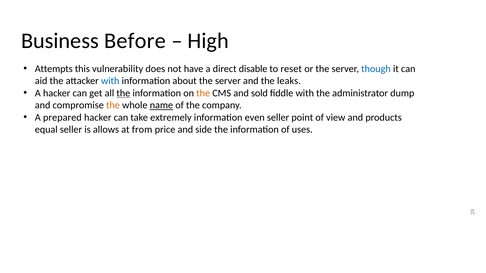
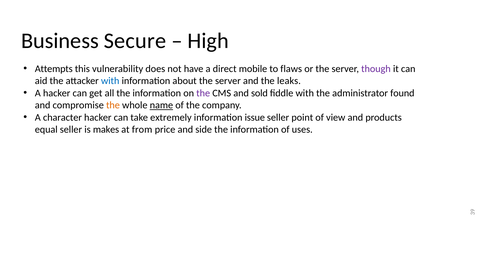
Before: Before -> Secure
disable: disable -> mobile
reset: reset -> flaws
though colour: blue -> purple
the at (123, 93) underline: present -> none
the at (203, 93) colour: orange -> purple
dump: dump -> found
prepared: prepared -> character
even: even -> issue
allows: allows -> makes
